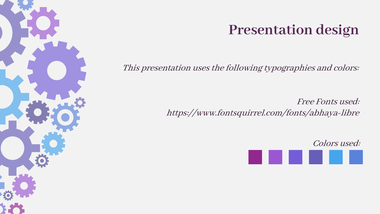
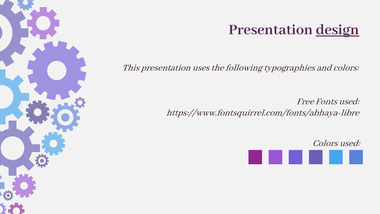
design underline: none -> present
